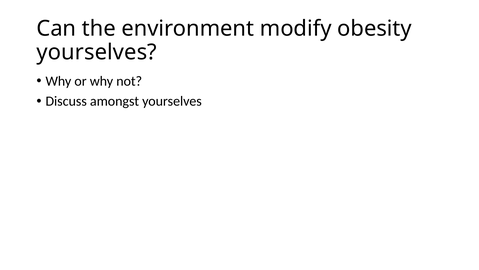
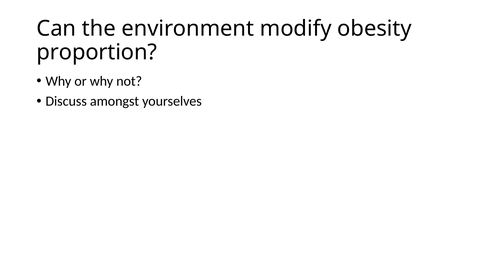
yourselves at (97, 52): yourselves -> proportion
